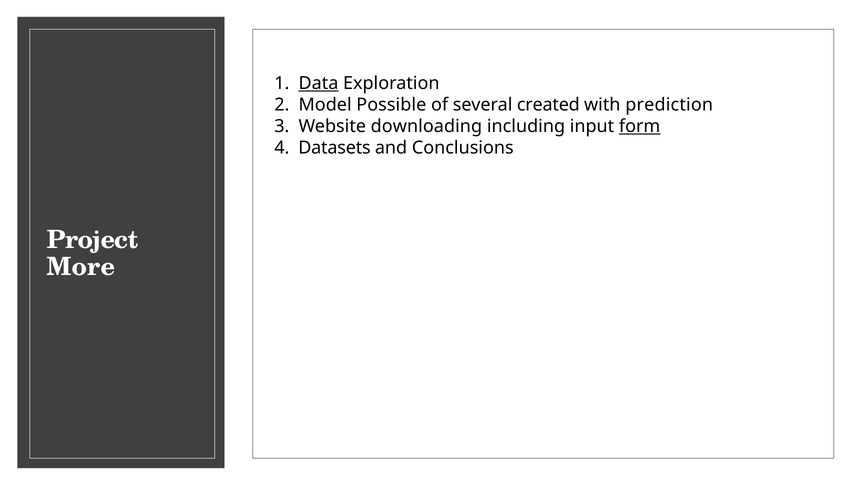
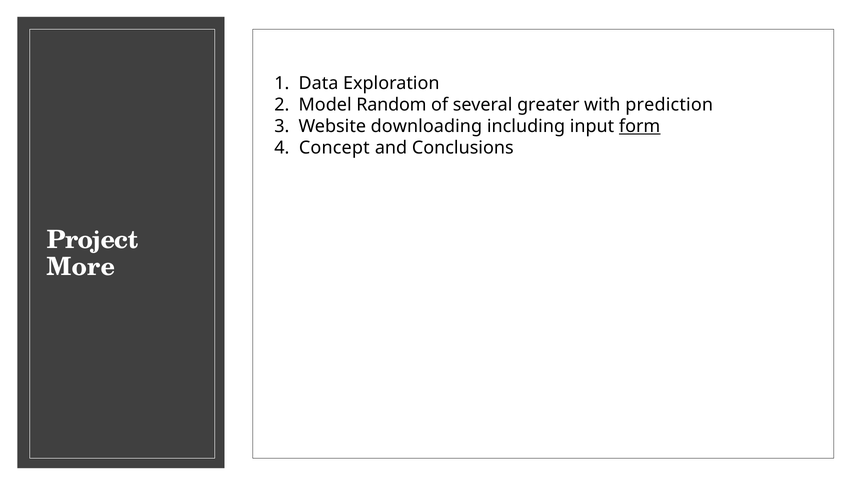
Data underline: present -> none
Possible: Possible -> Random
created: created -> greater
Datasets: Datasets -> Concept
